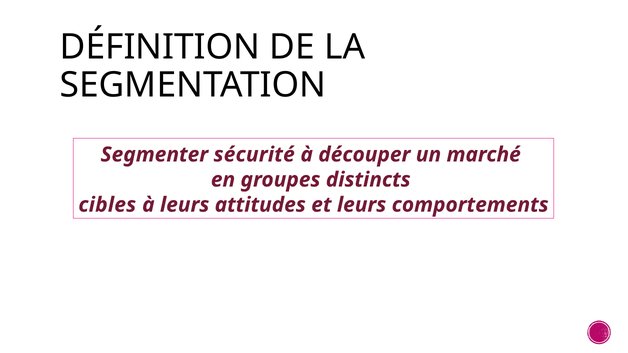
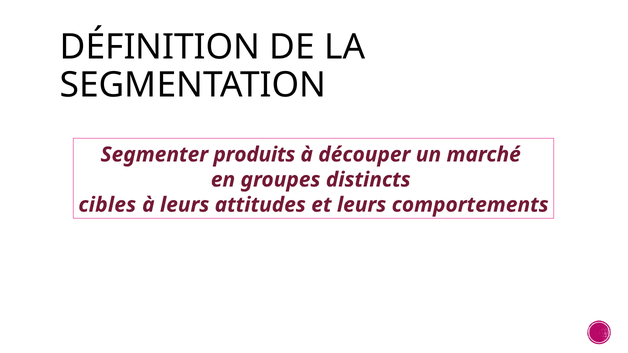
sécurité: sécurité -> produits
